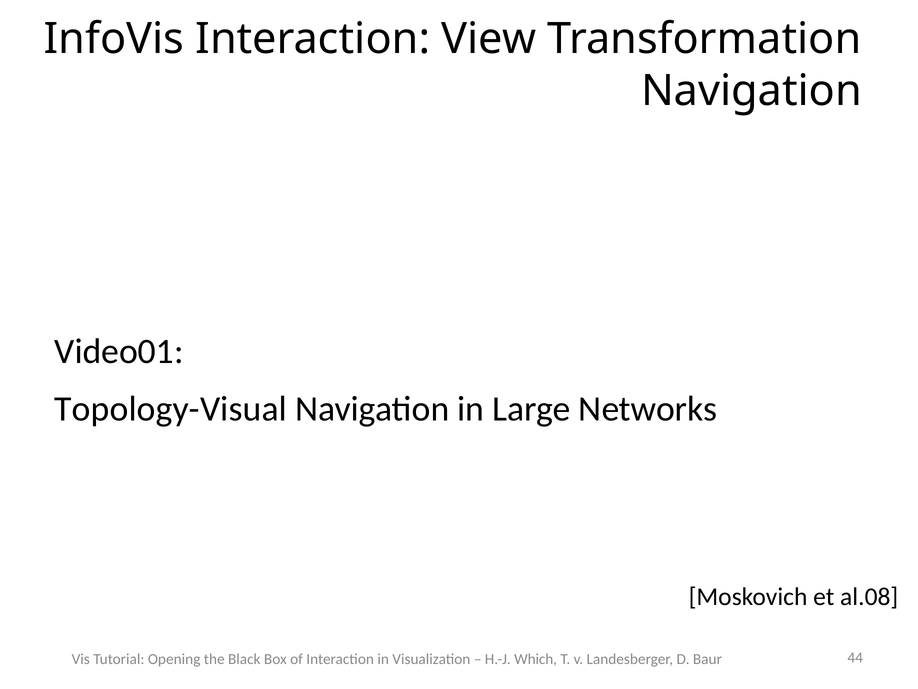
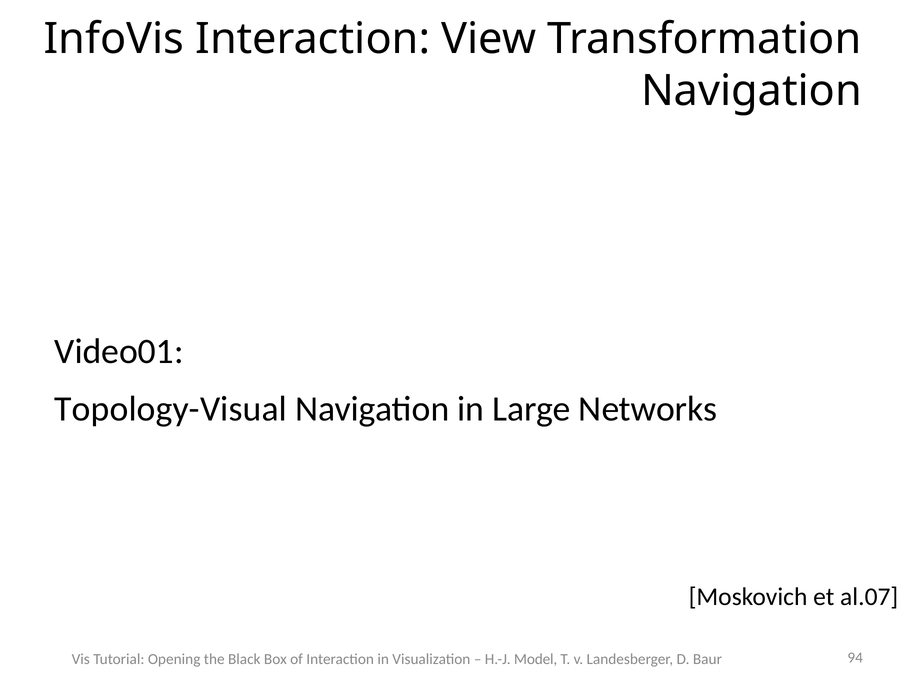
al.08: al.08 -> al.07
Which: Which -> Model
44: 44 -> 94
